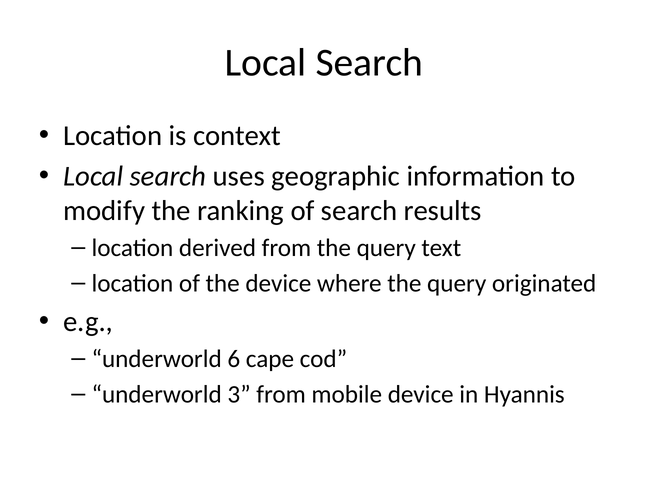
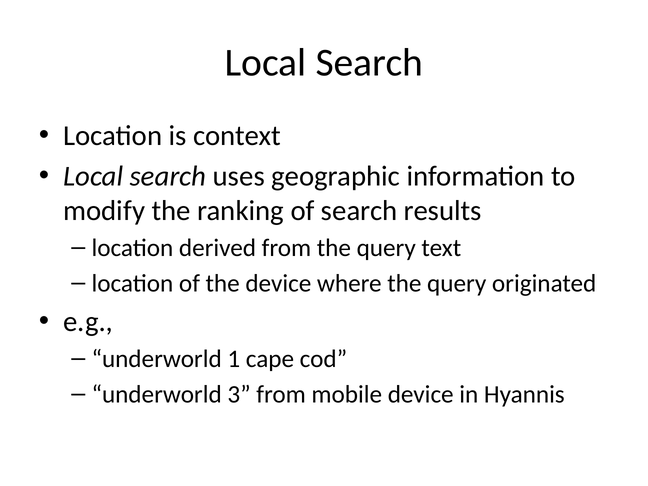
6: 6 -> 1
